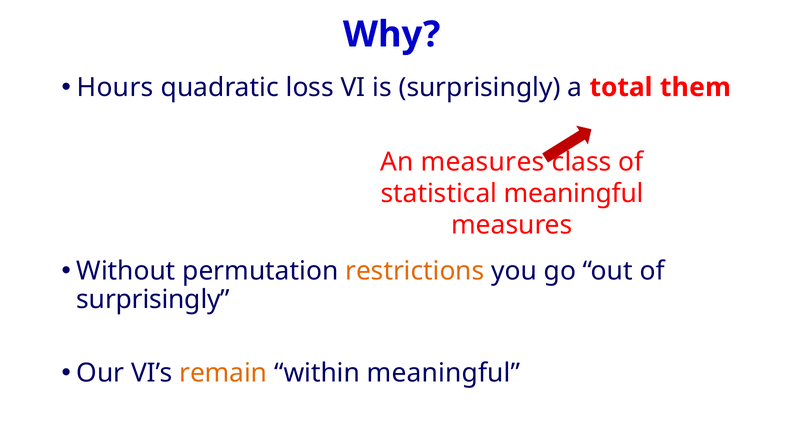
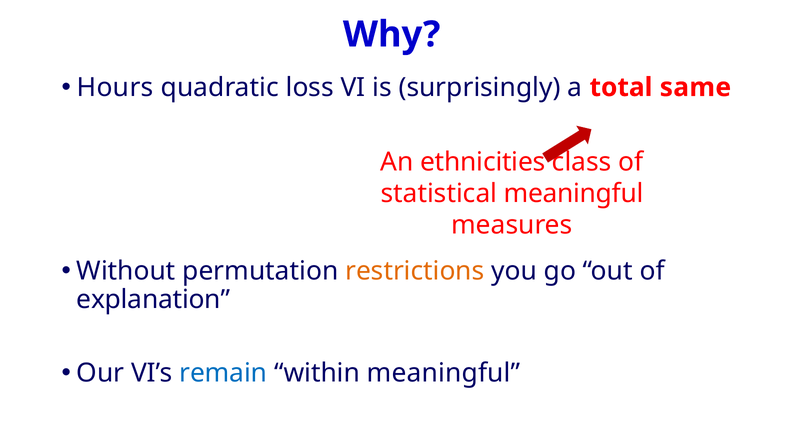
them: them -> same
An measures: measures -> ethnicities
surprisingly at (153, 300): surprisingly -> explanation
remain colour: orange -> blue
